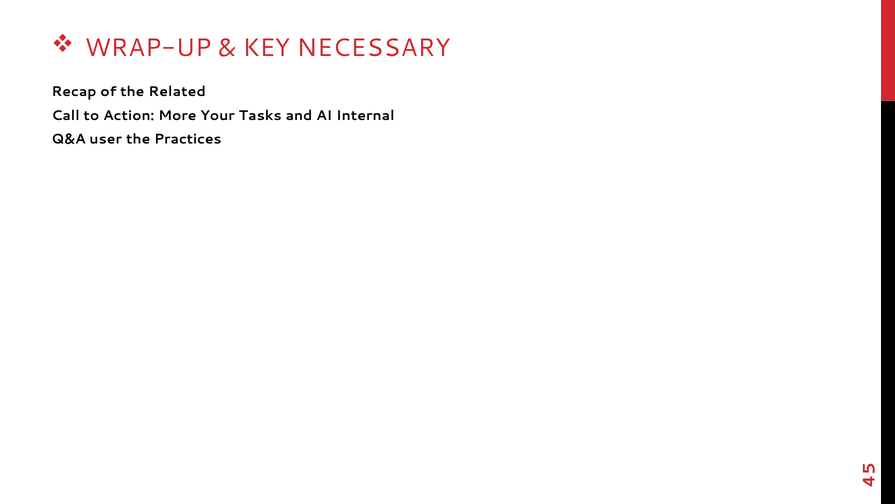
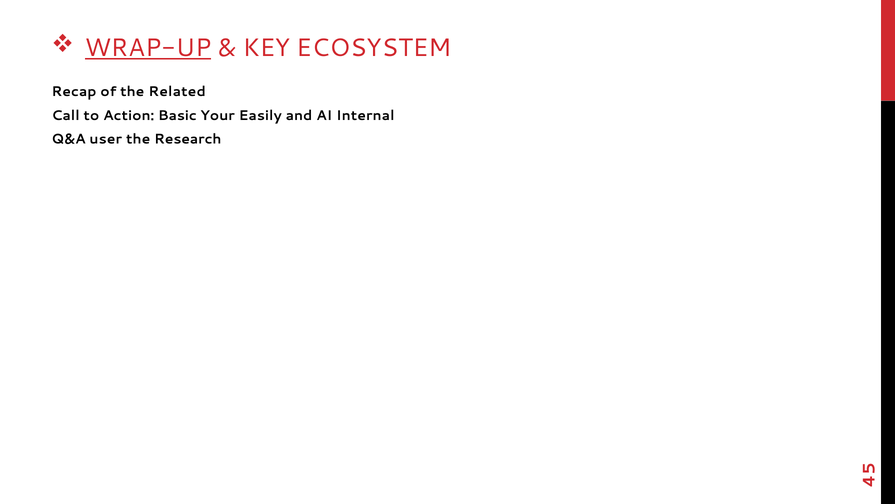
WRAP-UP underline: none -> present
NECESSARY: NECESSARY -> ECOSYSTEM
More: More -> Basic
Tasks: Tasks -> Easily
Practices: Practices -> Research
